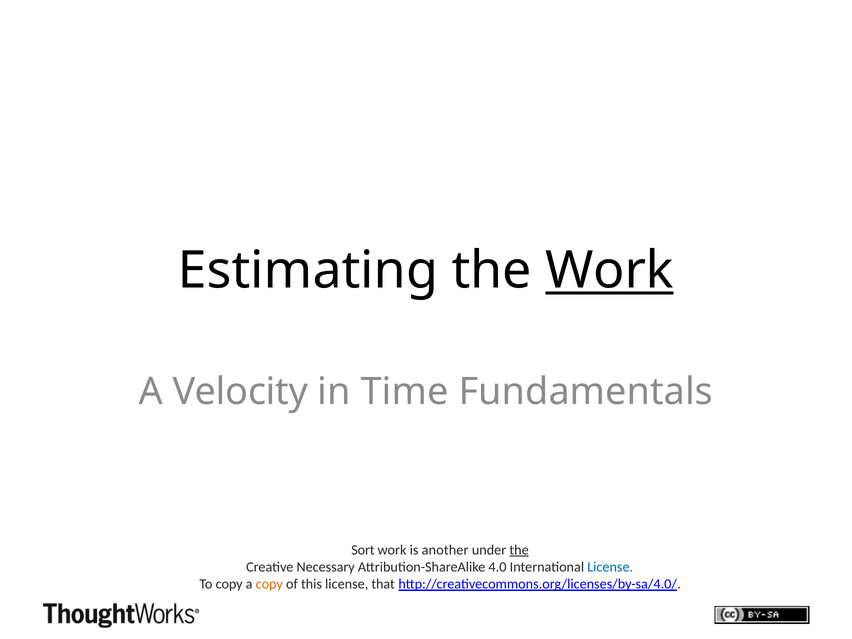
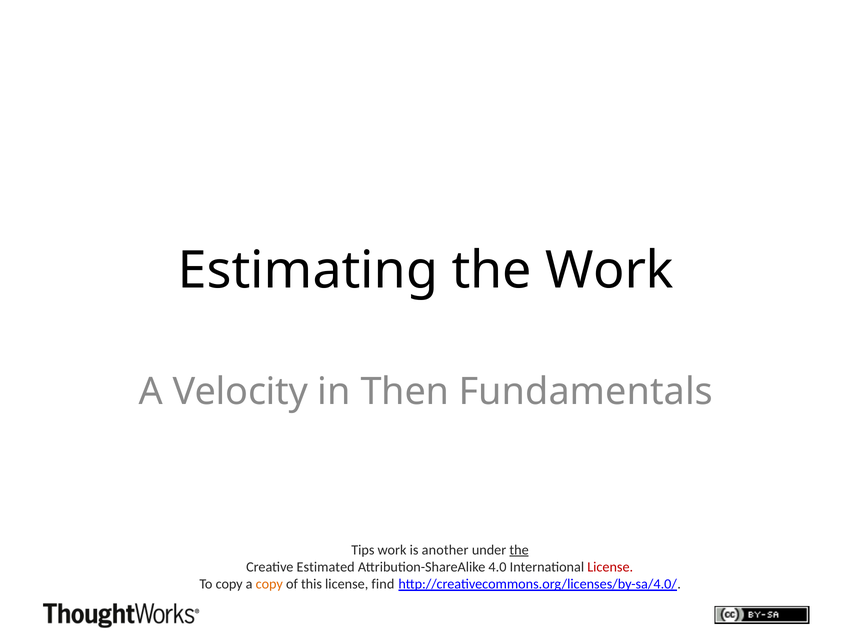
Work at (610, 271) underline: present -> none
Time: Time -> Then
Sort: Sort -> Tips
Necessary: Necessary -> Estimated
License at (610, 567) colour: blue -> red
that: that -> find
